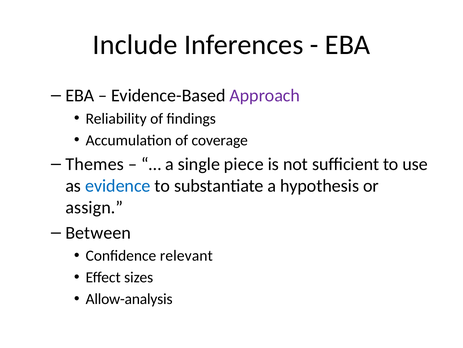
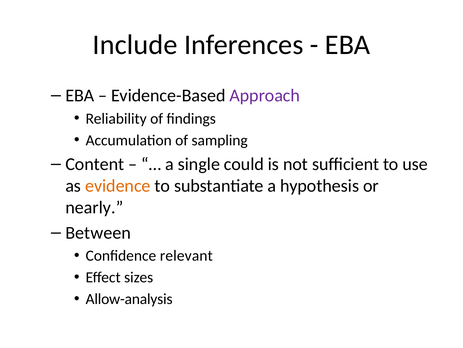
coverage: coverage -> sampling
Themes: Themes -> Content
piece: piece -> could
evidence colour: blue -> orange
assign: assign -> nearly
